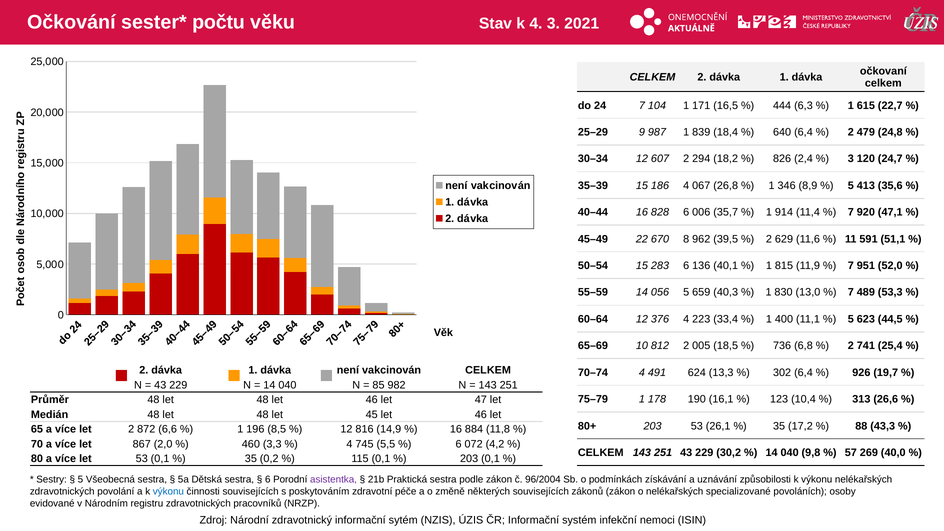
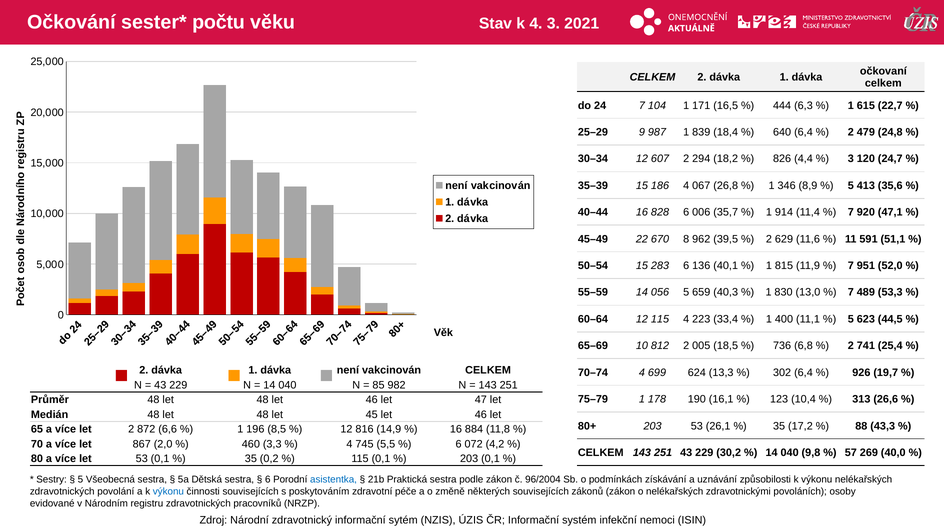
2,4: 2,4 -> 4,4
12 376: 376 -> 115
491: 491 -> 699
asistentka colour: purple -> blue
specializované: specializované -> zdravotnickými
